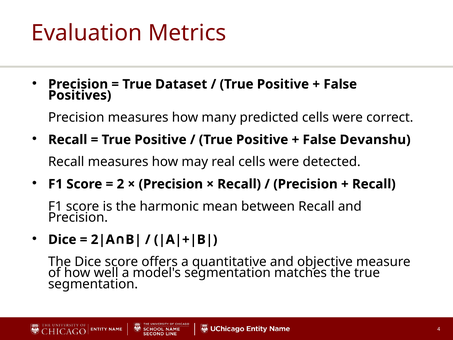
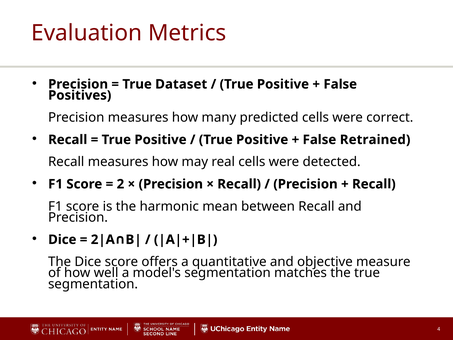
Devanshu: Devanshu -> Retrained
